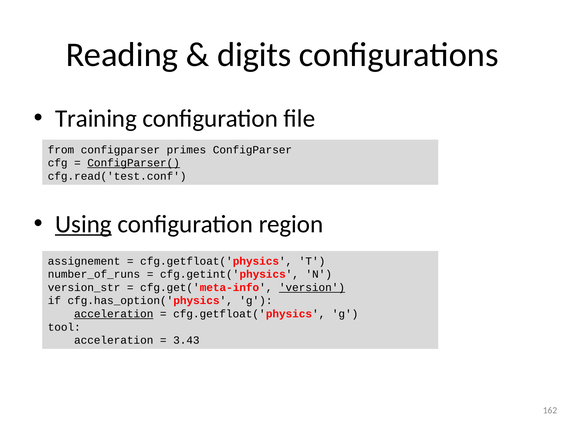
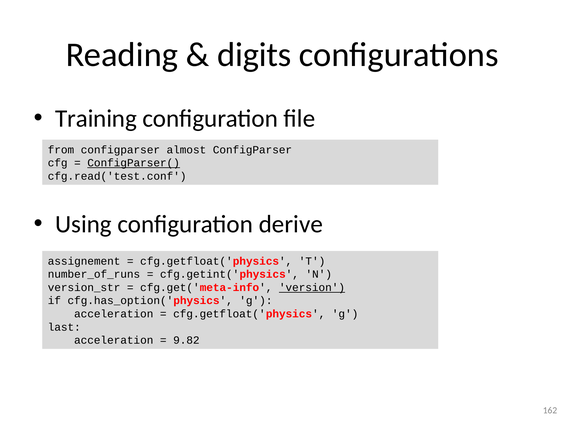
primes: primes -> almost
Using underline: present -> none
region: region -> derive
acceleration at (114, 314) underline: present -> none
tool: tool -> last
3.43: 3.43 -> 9.82
